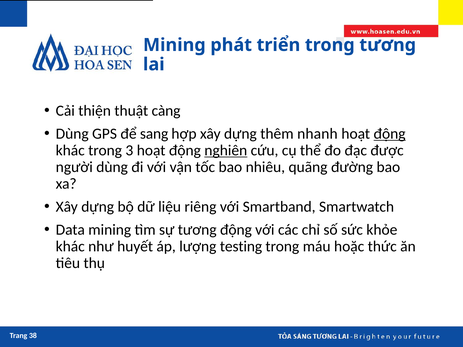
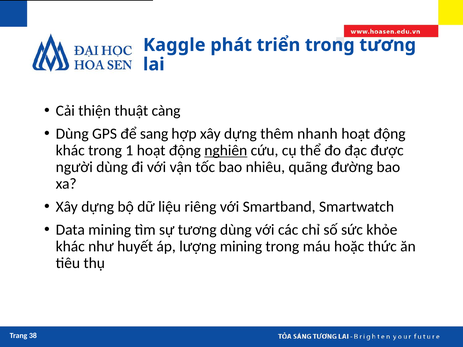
Mining at (174, 45): Mining -> Kaggle
động at (390, 134) underline: present -> none
3: 3 -> 1
tương động: động -> dùng
lượng testing: testing -> mining
